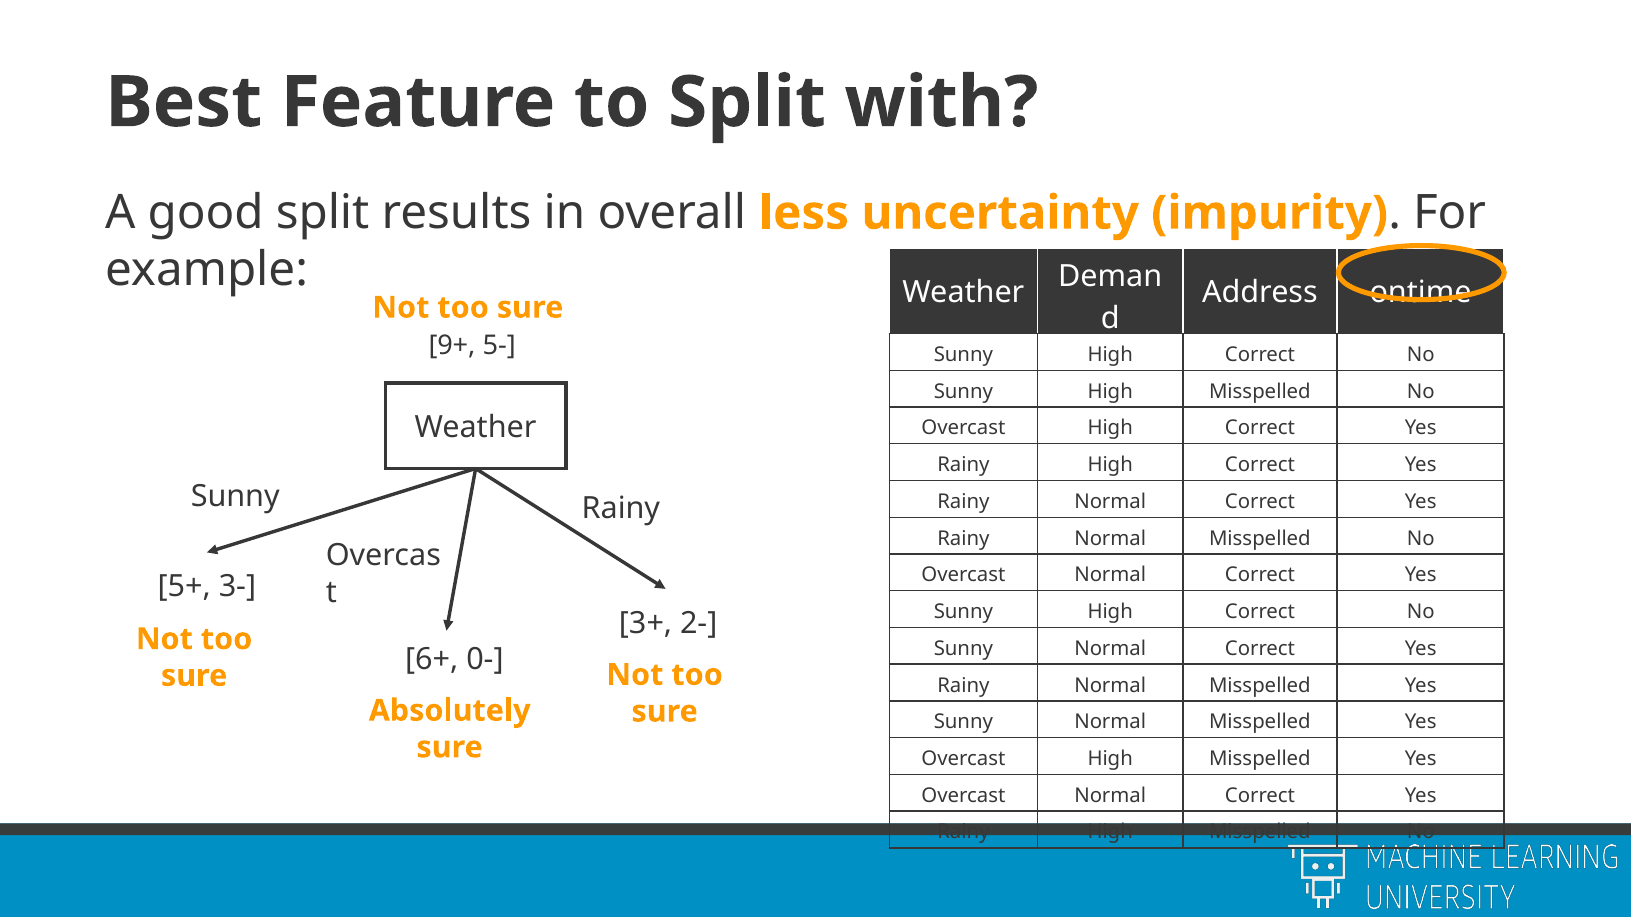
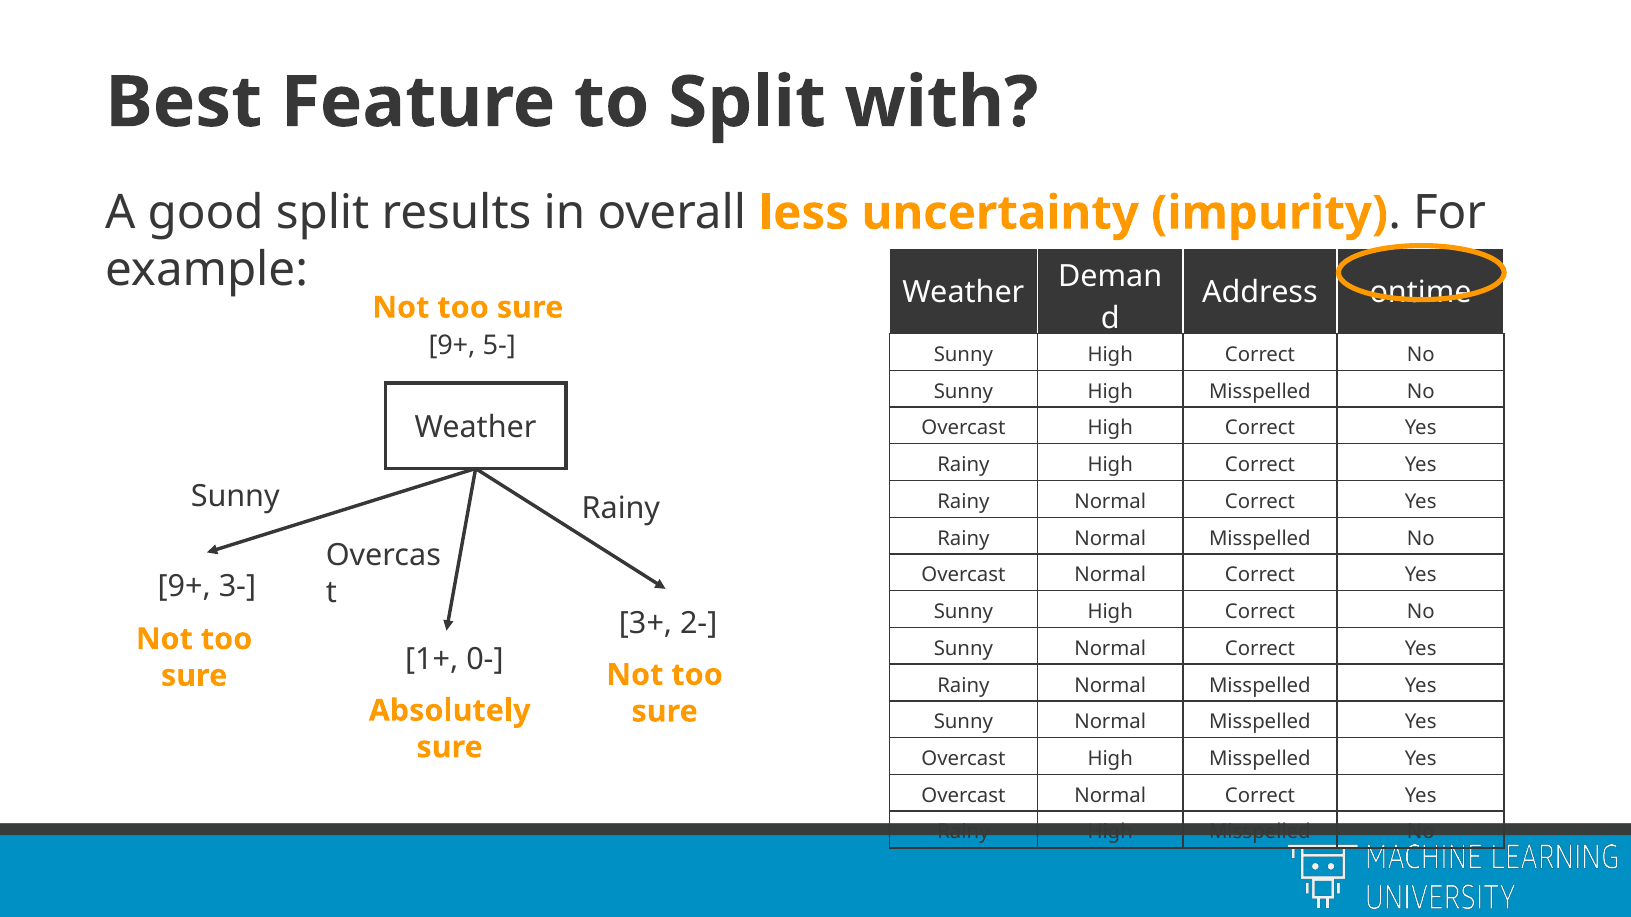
5+ at (184, 587): 5+ -> 9+
6+: 6+ -> 1+
